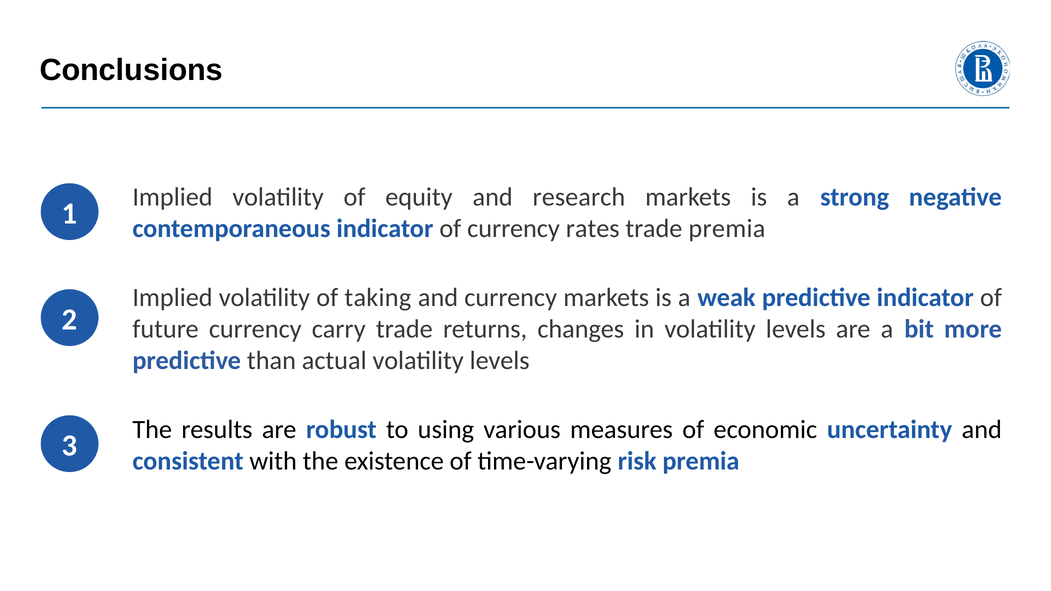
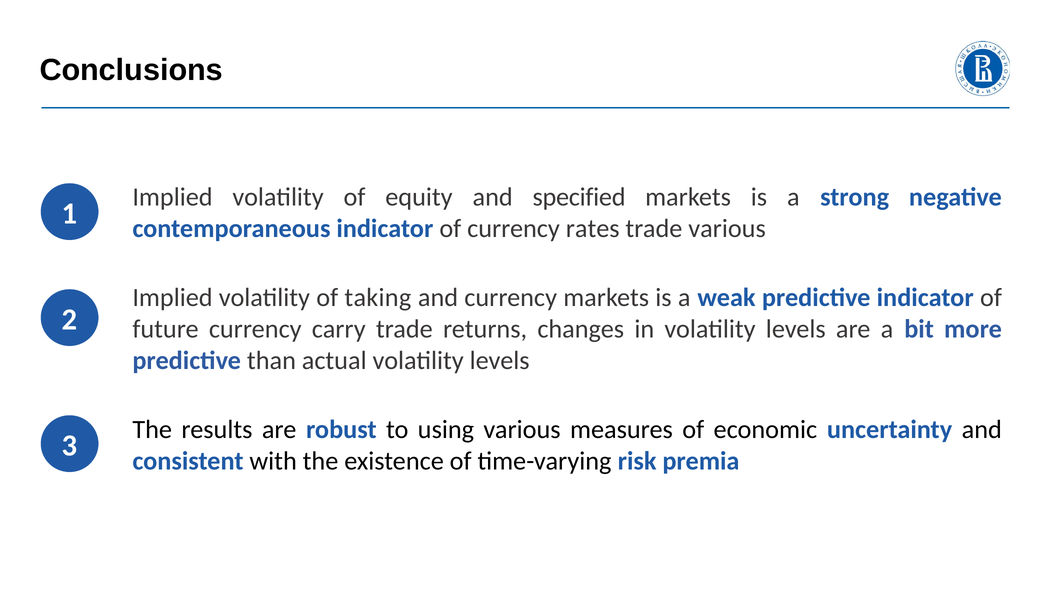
research: research -> specified
trade premia: premia -> various
